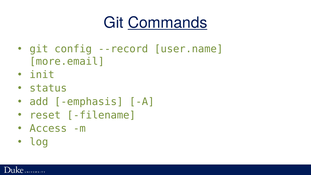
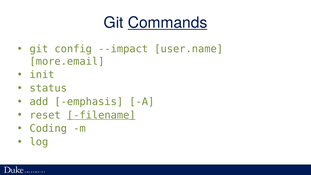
--record: --record -> --impact
filename underline: none -> present
Access: Access -> Coding
